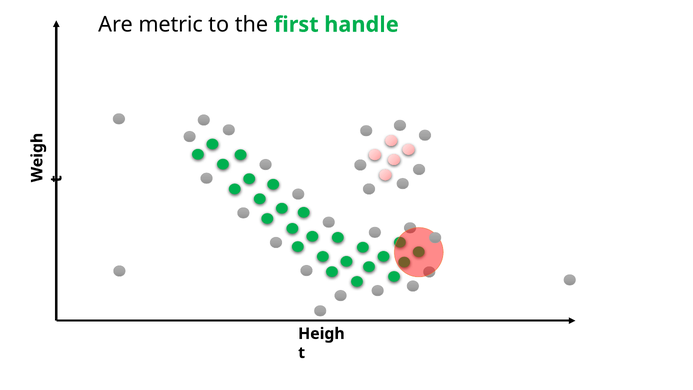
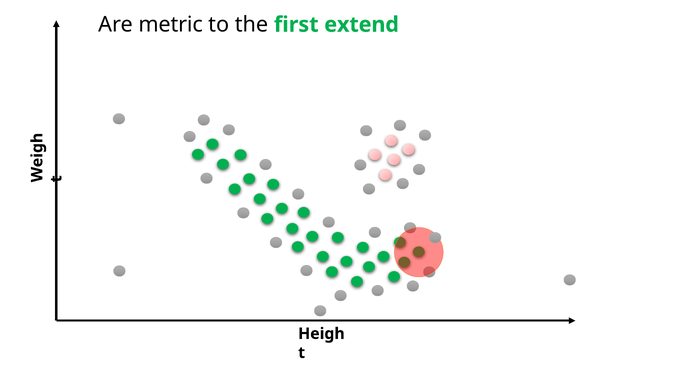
handle: handle -> extend
